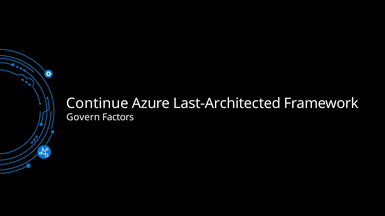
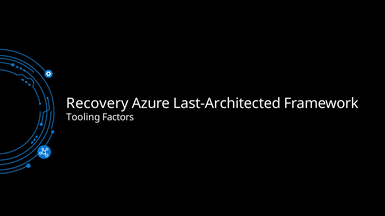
Continue: Continue -> Recovery
Govern: Govern -> Tooling
